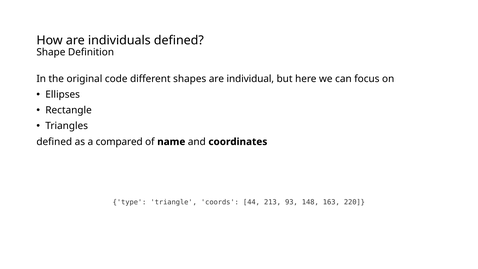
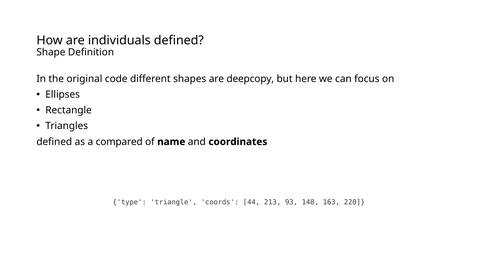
individual: individual -> deepcopy
